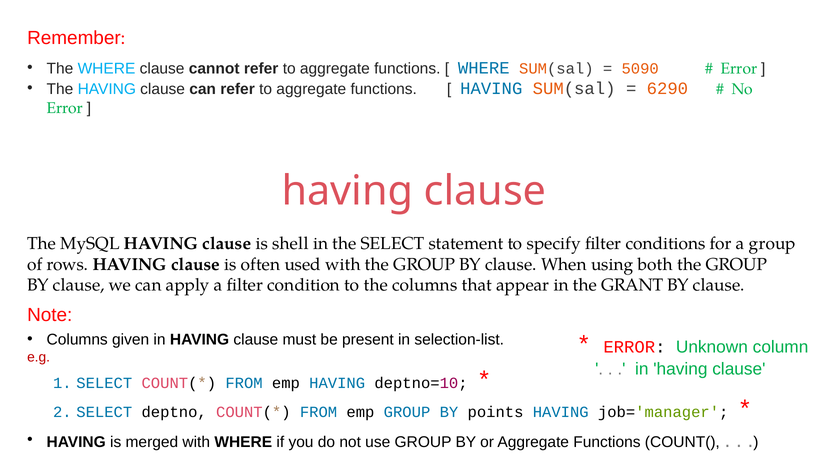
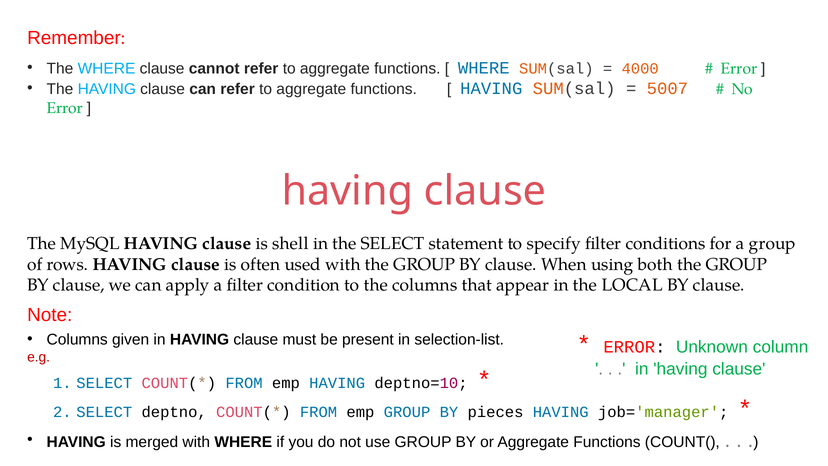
5090: 5090 -> 4000
6290: 6290 -> 5007
GRANT: GRANT -> LOCAL
points: points -> pieces
